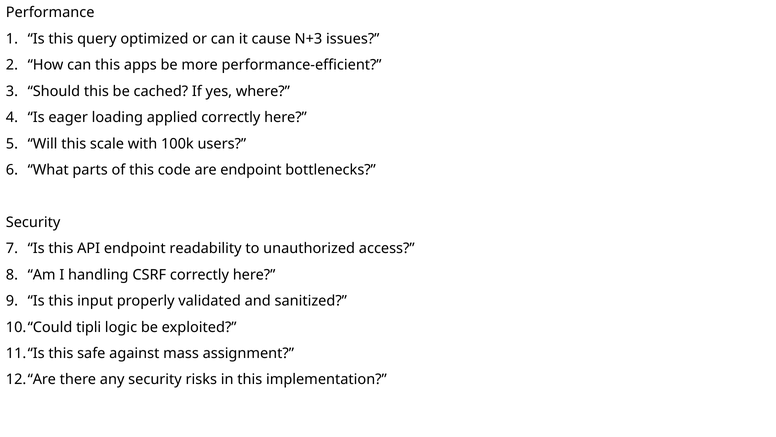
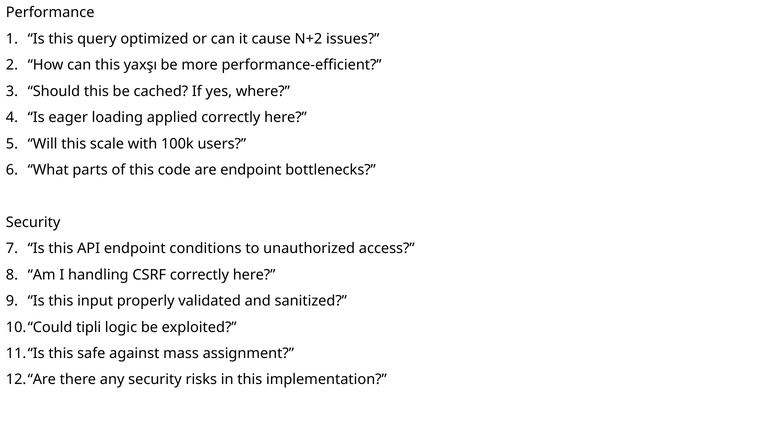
N+3: N+3 -> N+2
apps: apps -> yaxşı
readability: readability -> conditions
